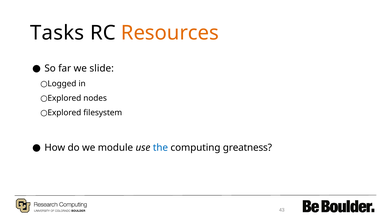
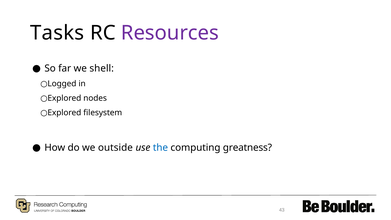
Resources colour: orange -> purple
slide: slide -> shell
module: module -> outside
